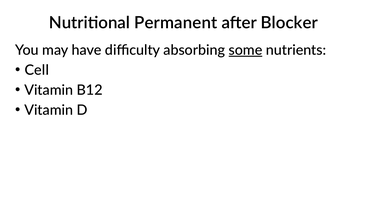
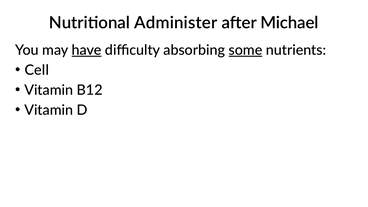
Permanent: Permanent -> Administer
Blocker: Blocker -> Michael
have underline: none -> present
